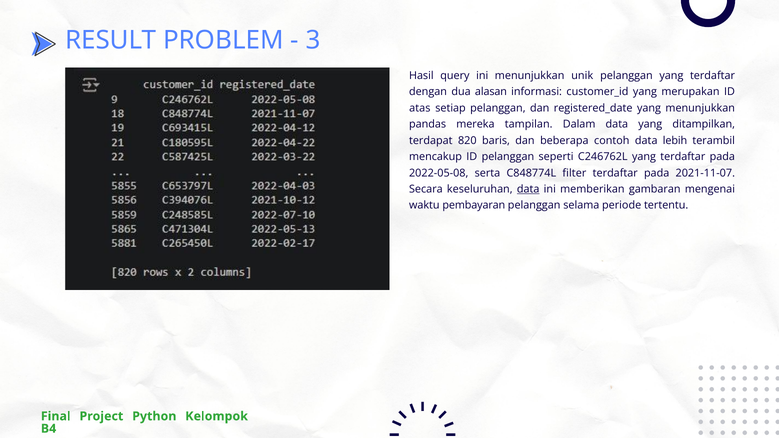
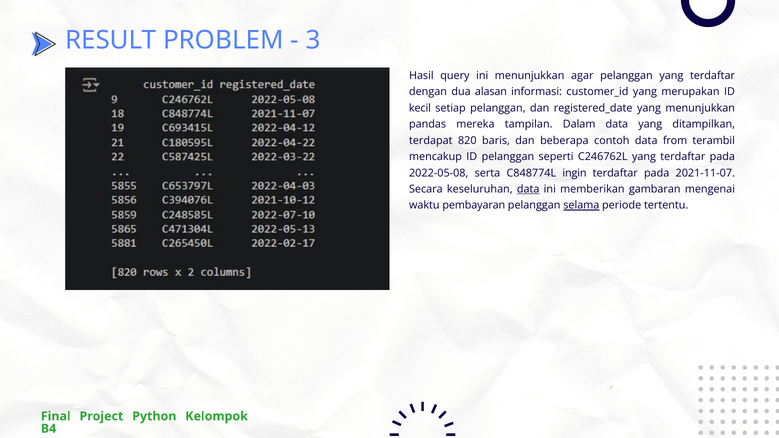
unik: unik -> agar
atas: atas -> kecil
lebih: lebih -> from
filter: filter -> ingin
selama underline: none -> present
